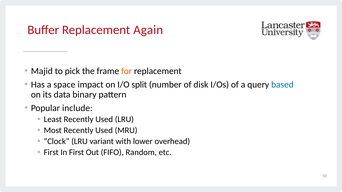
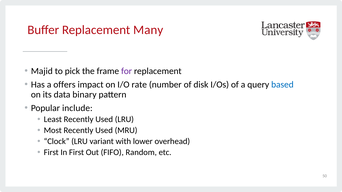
Again: Again -> Many
for colour: orange -> purple
space: space -> offers
split: split -> rate
